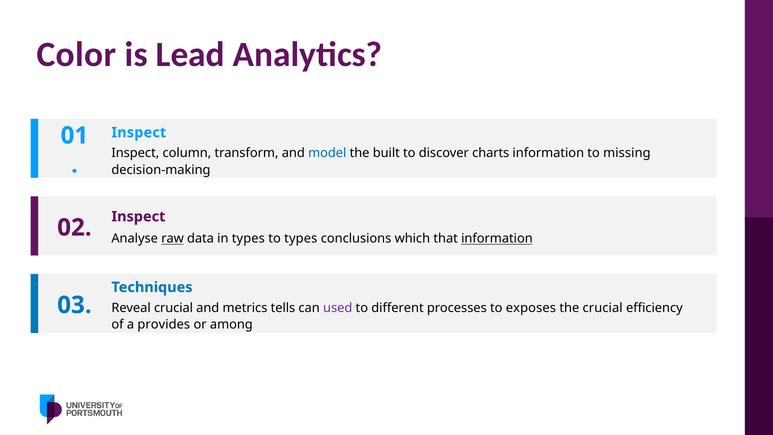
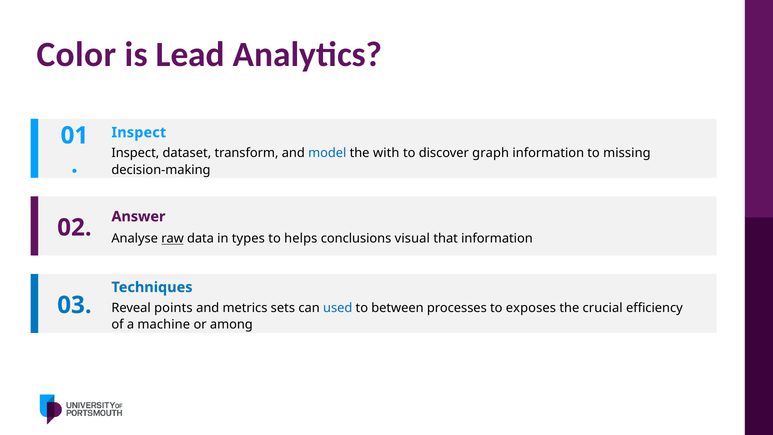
column: column -> dataset
built: built -> with
charts: charts -> graph
Inspect at (138, 216): Inspect -> Answer
to types: types -> helps
which: which -> visual
information at (497, 239) underline: present -> none
Reveal crucial: crucial -> points
tells: tells -> sets
used colour: purple -> blue
different: different -> between
provides: provides -> machine
